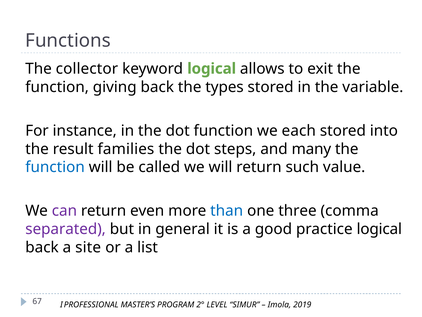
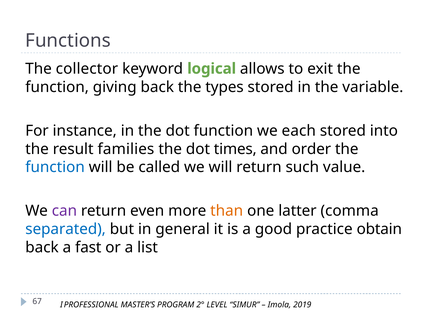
steps: steps -> times
many: many -> order
than colour: blue -> orange
three: three -> latter
separated colour: purple -> blue
practice logical: logical -> obtain
site: site -> fast
